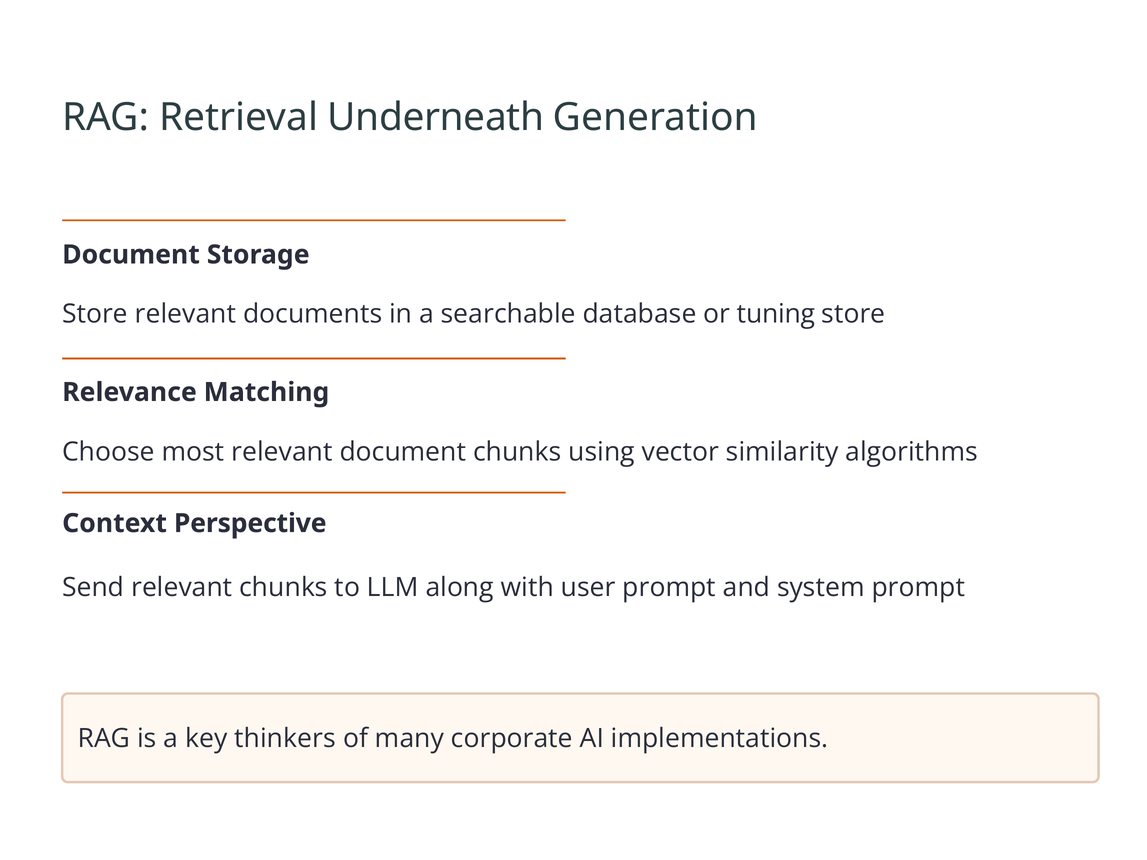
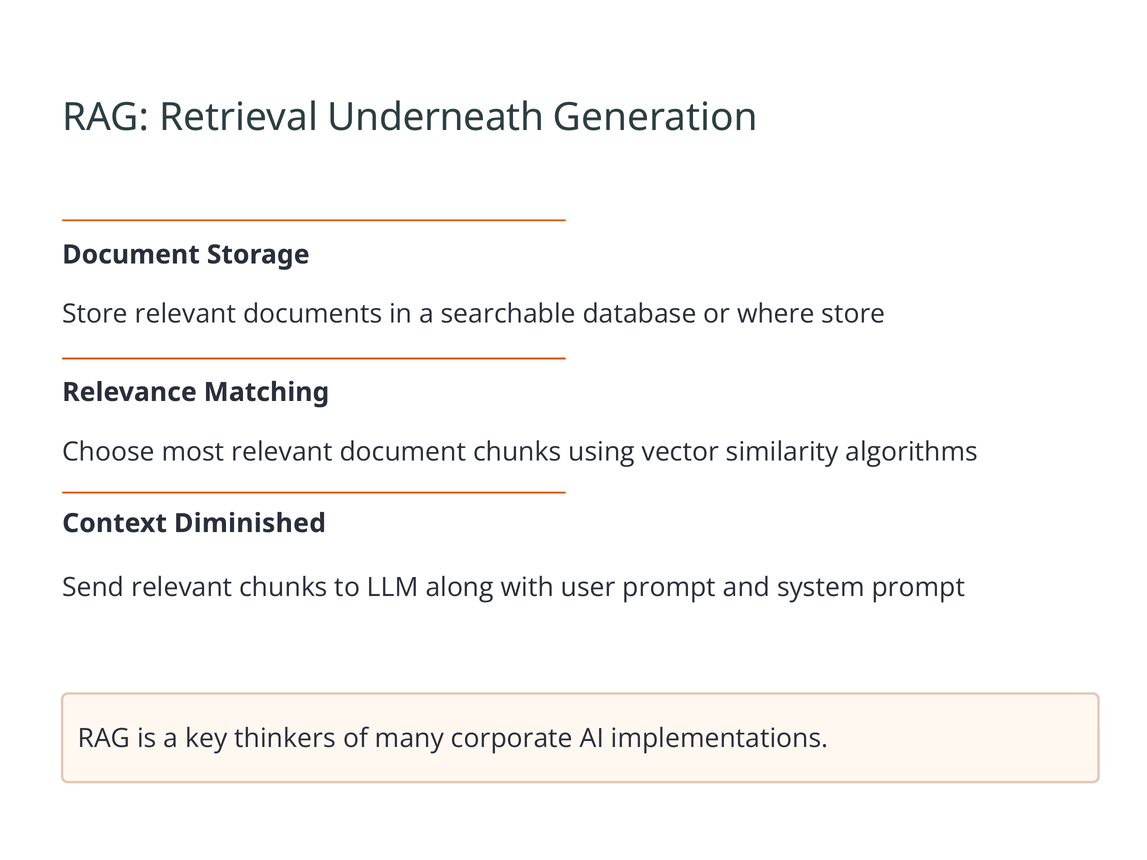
tuning: tuning -> where
Perspective: Perspective -> Diminished
